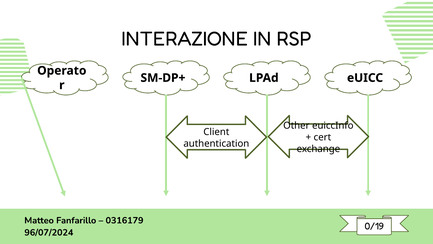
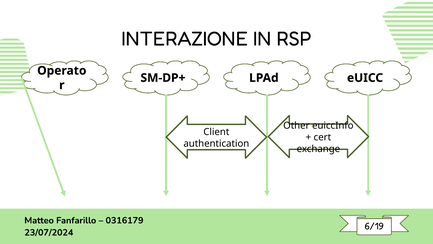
0/19: 0/19 -> 6/19
96/07/2024: 96/07/2024 -> 23/07/2024
